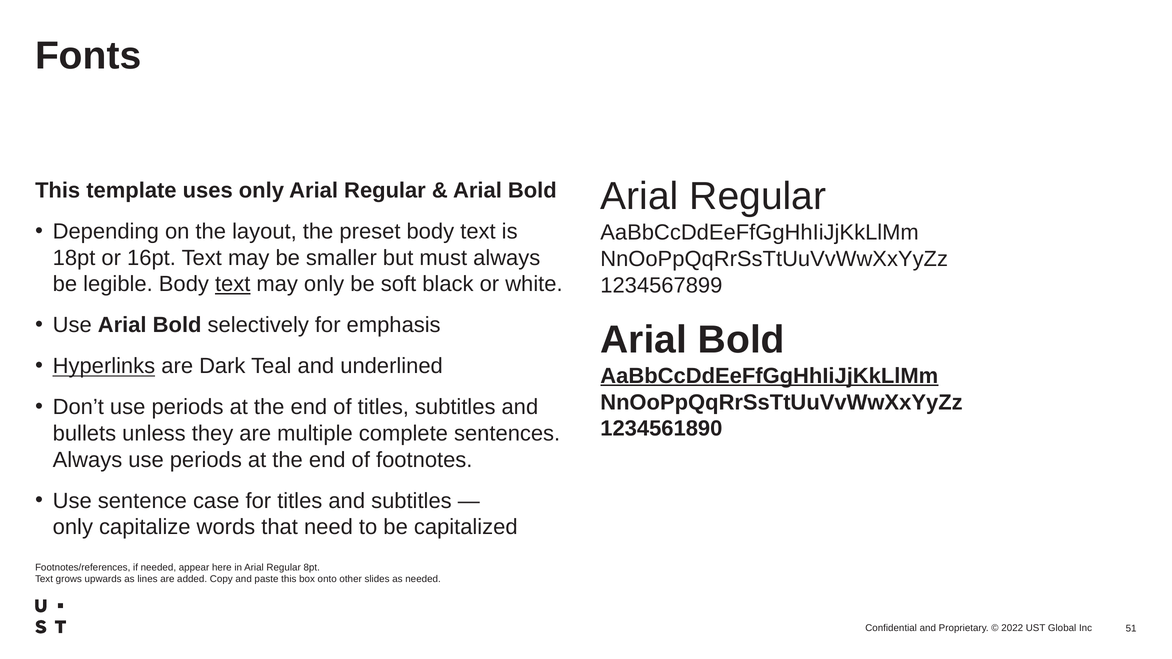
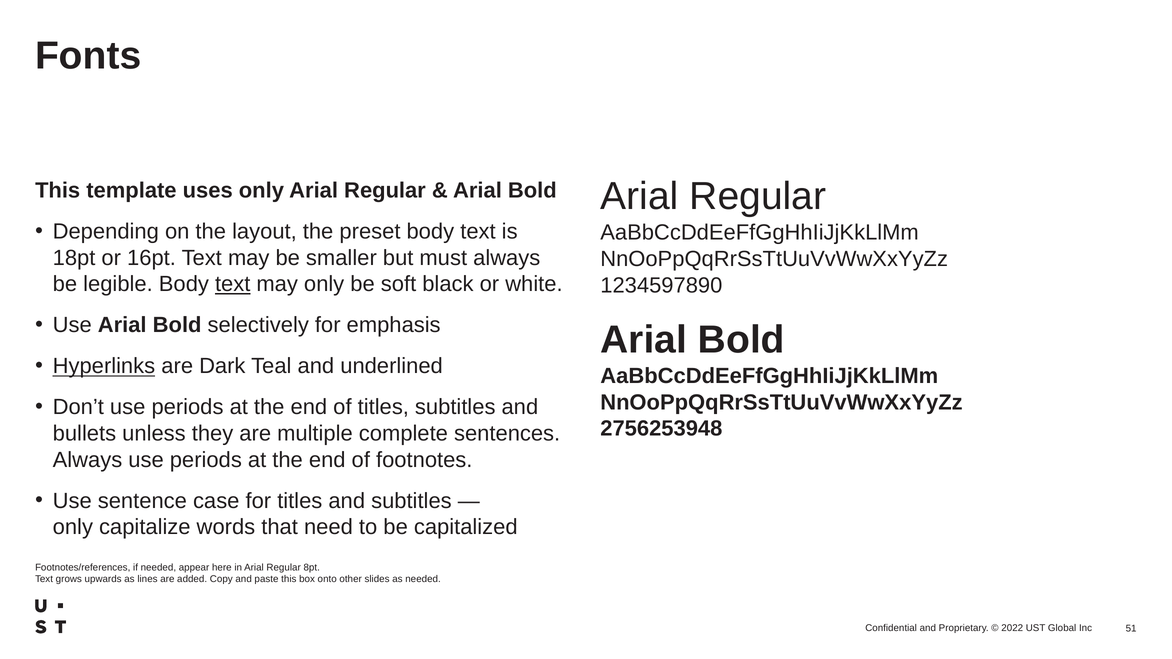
1234567899: 1234567899 -> 1234597890
AaBbCcDdEeFfGgHhIiJjKkLlMm at (769, 376) underline: present -> none
1234561890: 1234561890 -> 2756253948
